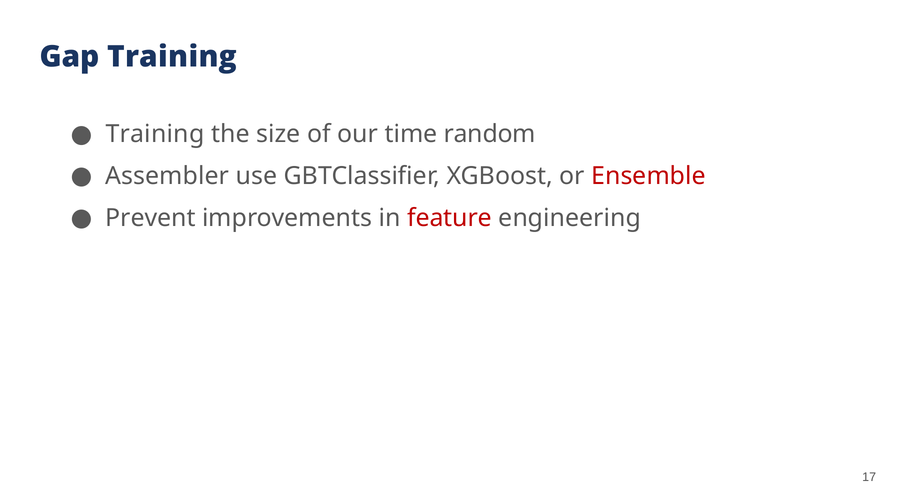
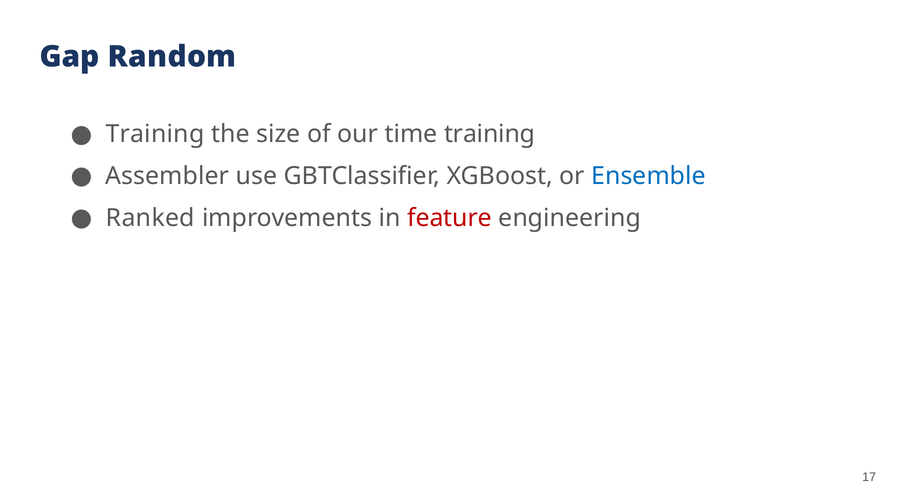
Gap Training: Training -> Random
time random: random -> training
Ensemble colour: red -> blue
Prevent: Prevent -> Ranked
